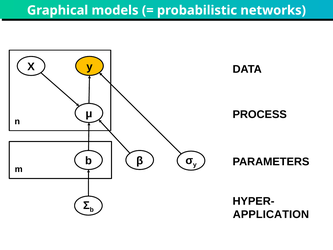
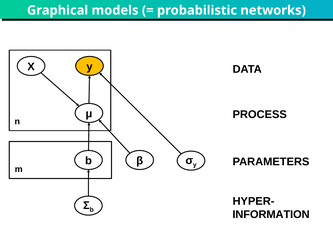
APPLICATION: APPLICATION -> INFORMATION
